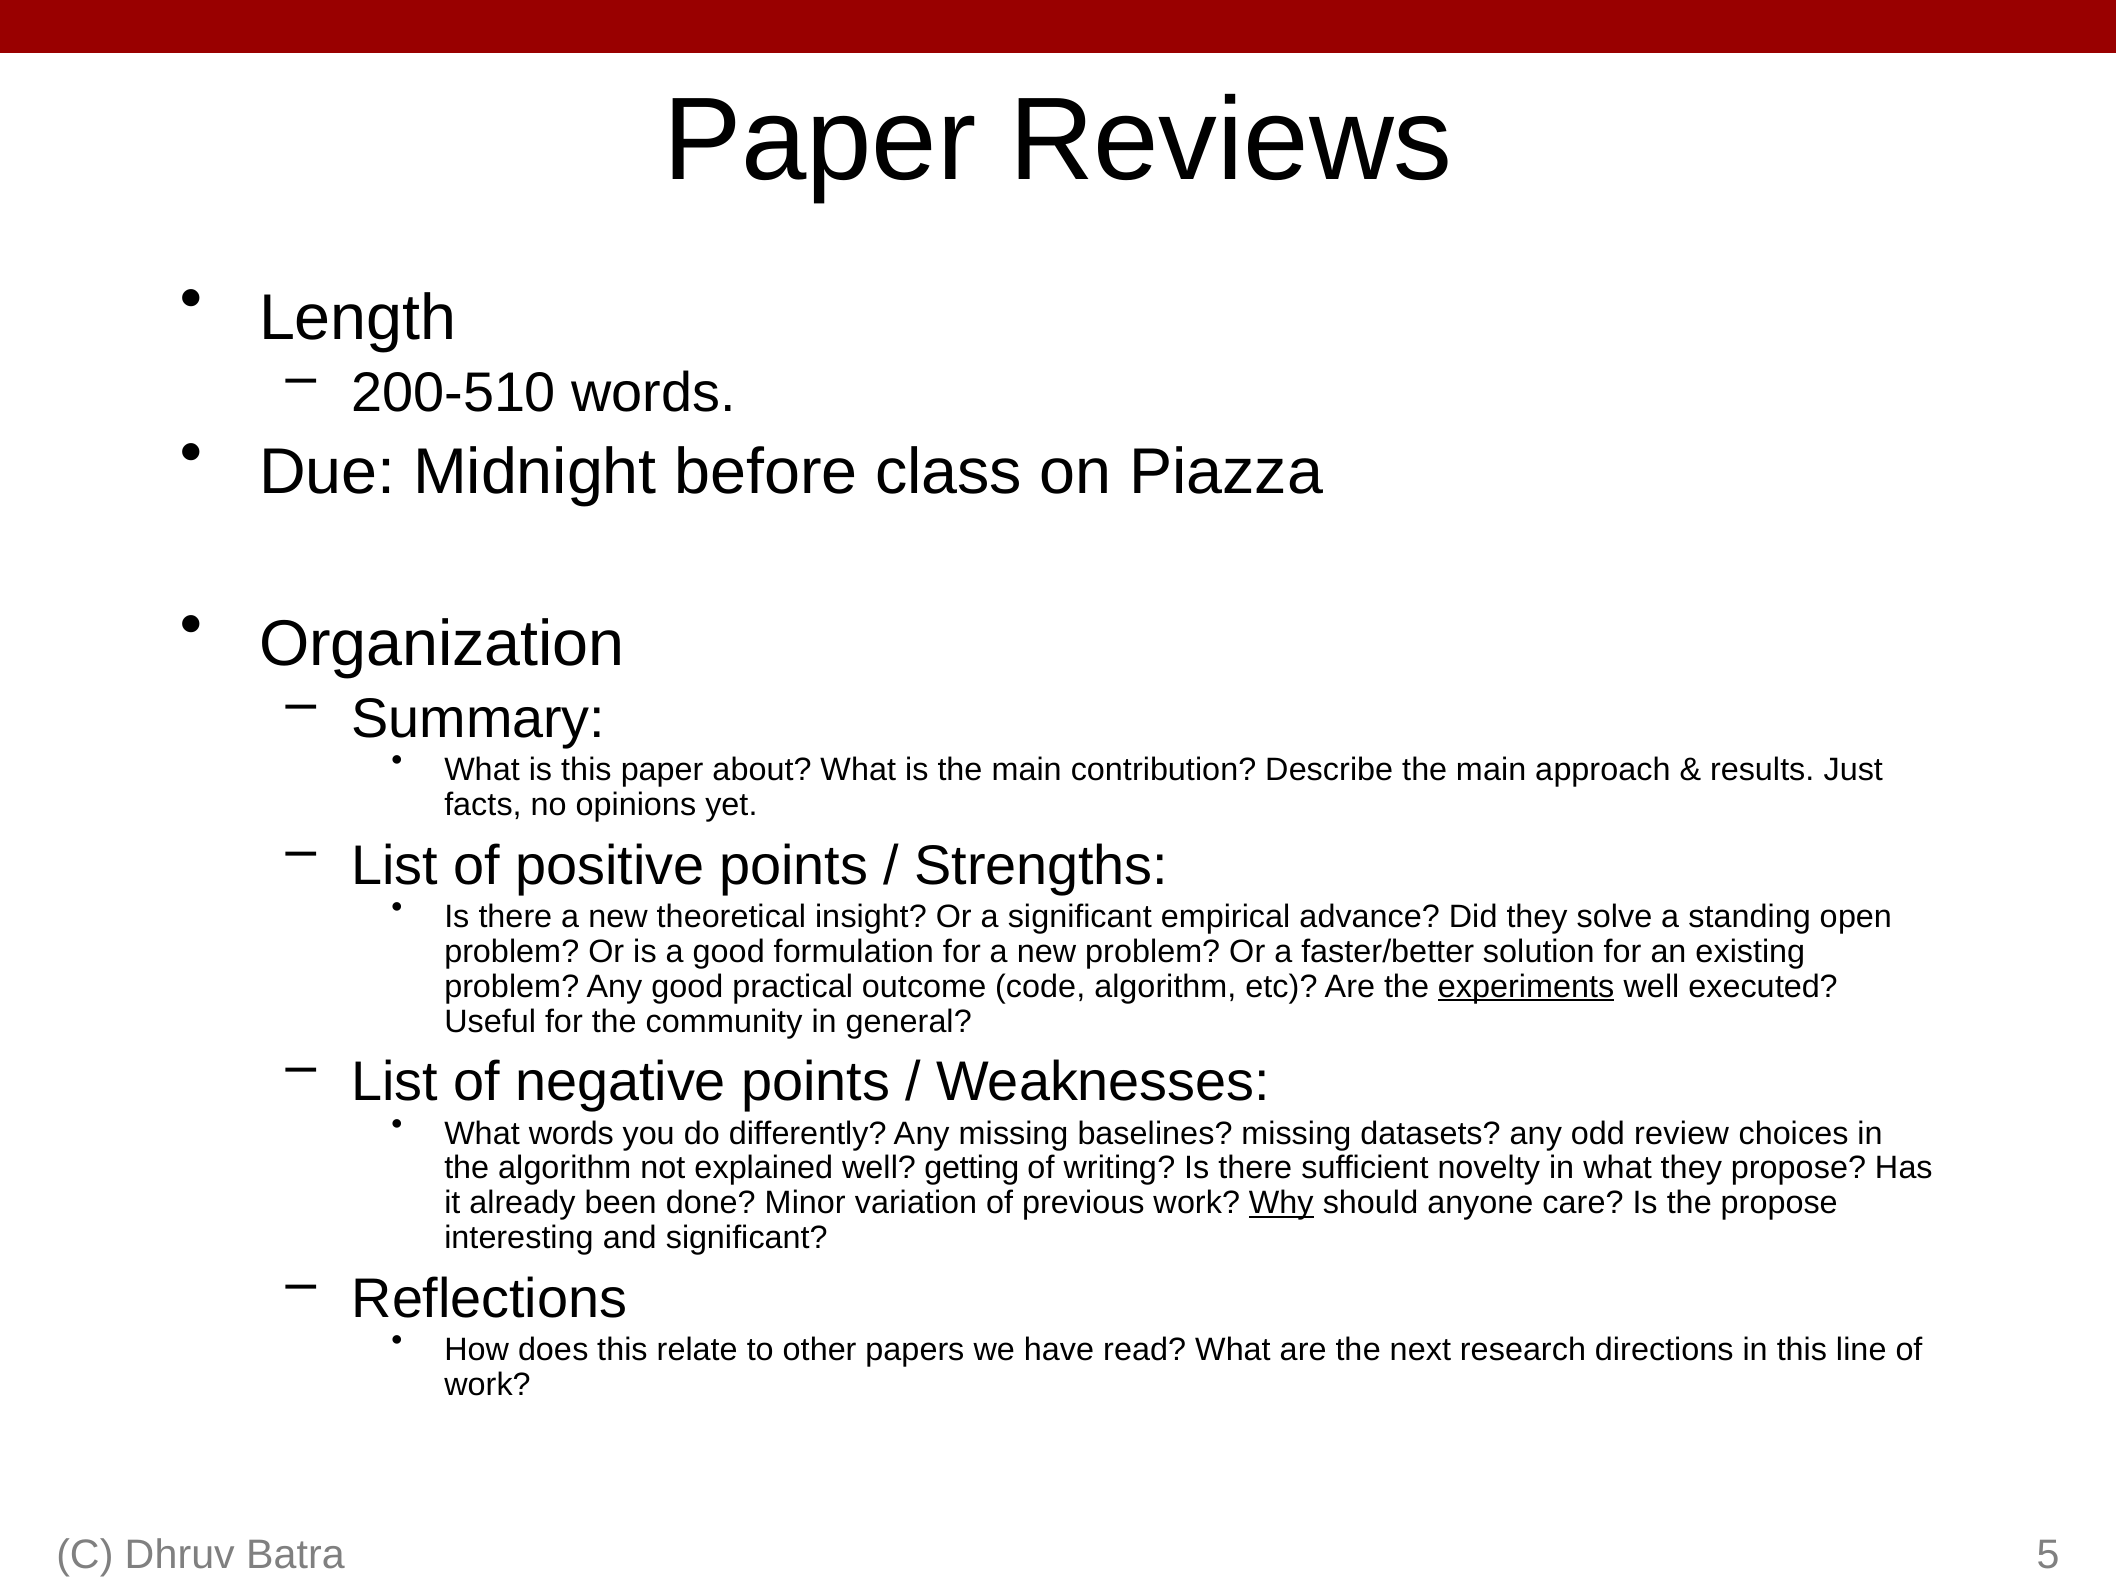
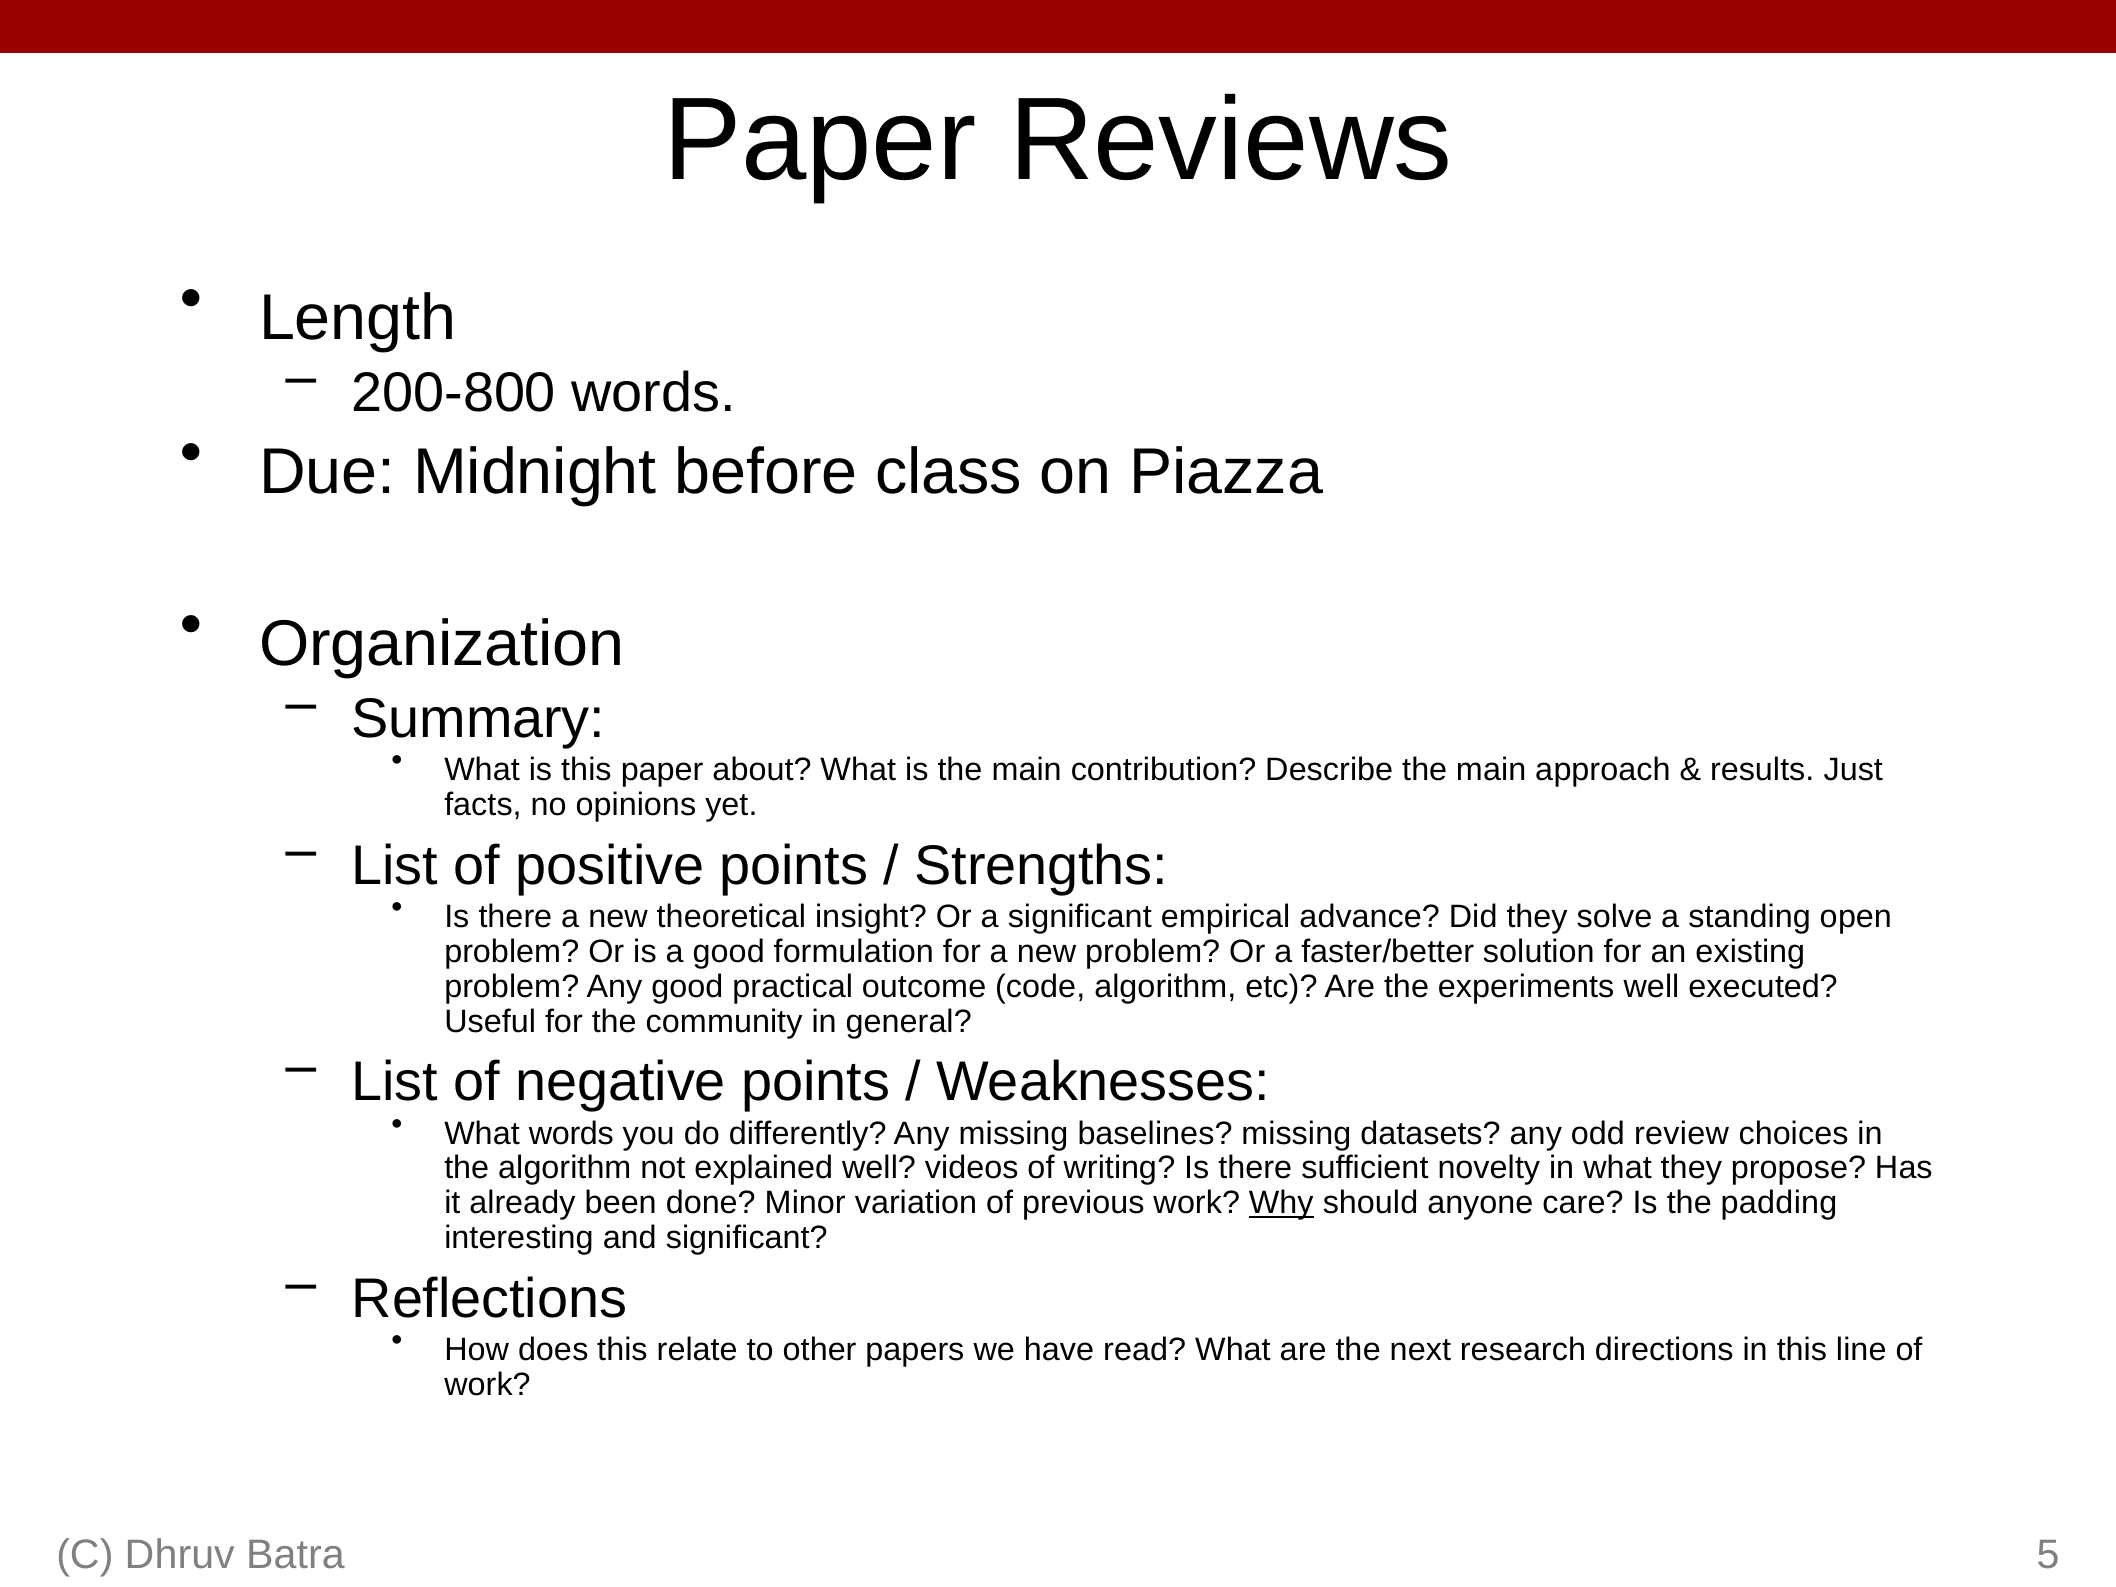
200-510: 200-510 -> 200-800
experiments underline: present -> none
getting: getting -> videos
the propose: propose -> padding
